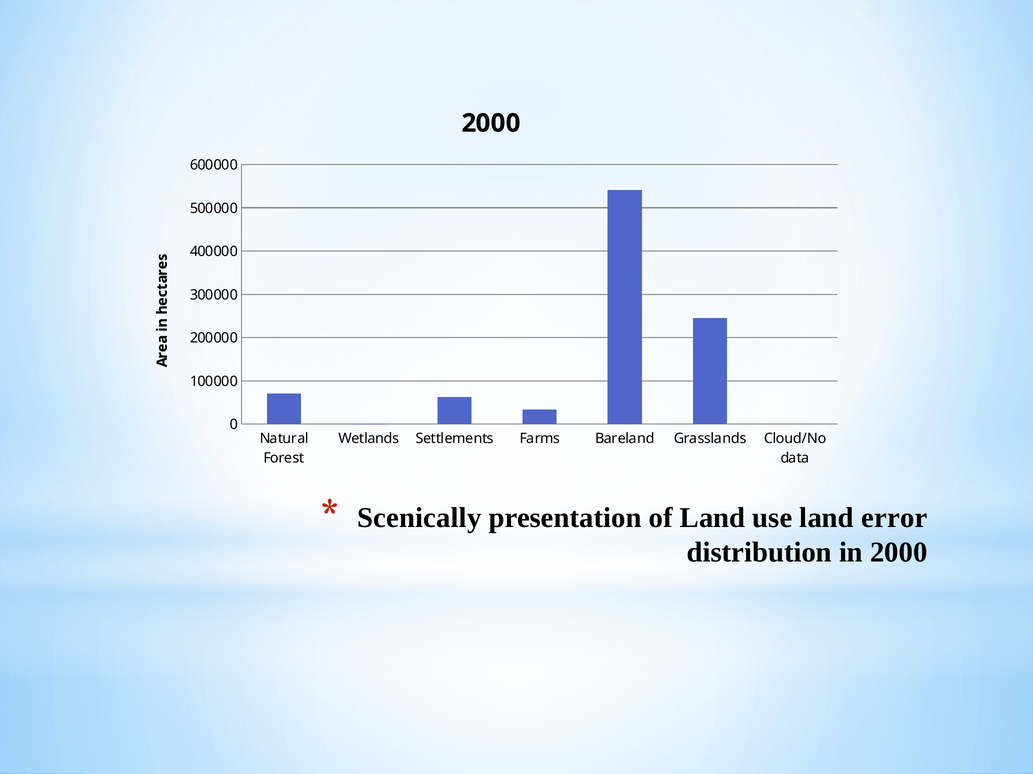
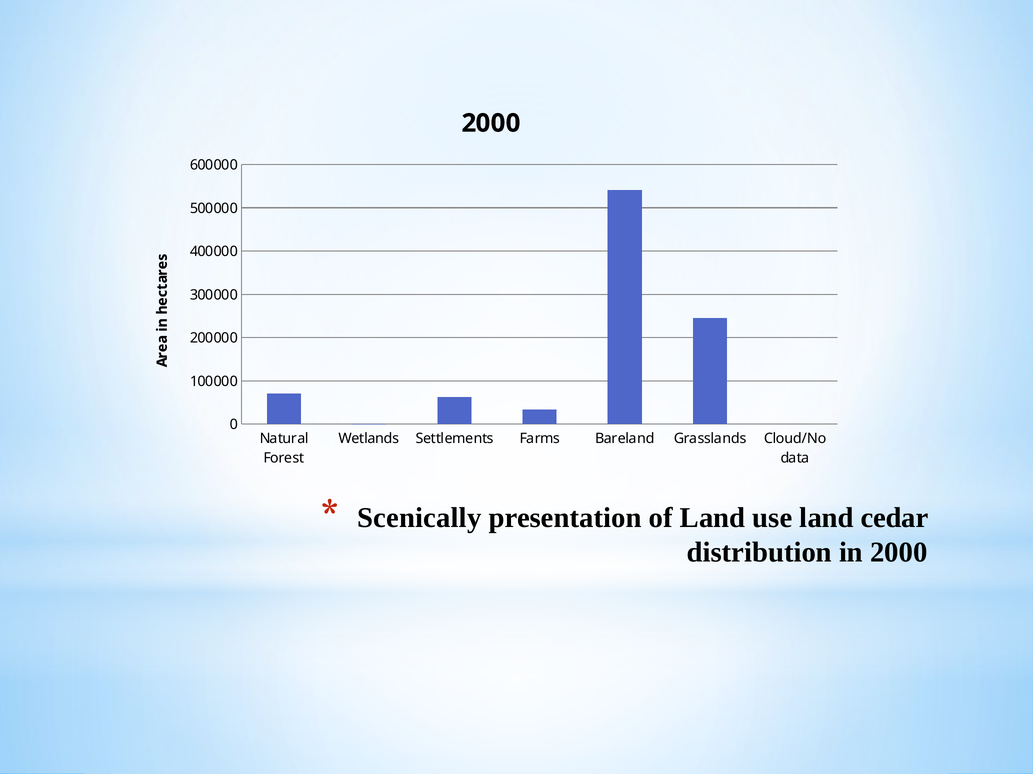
error: error -> cedar
